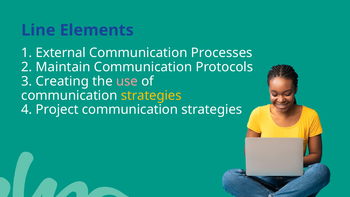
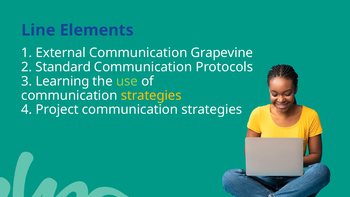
Processes: Processes -> Grapevine
Maintain: Maintain -> Standard
Creating: Creating -> Learning
use colour: pink -> light green
